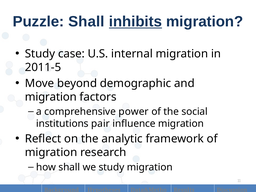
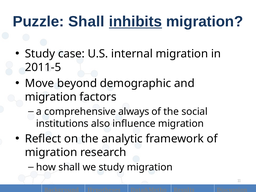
power: power -> always
pair: pair -> also
